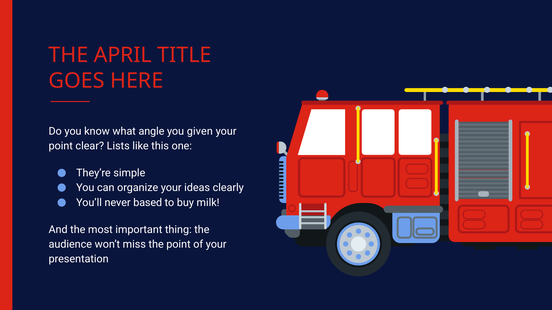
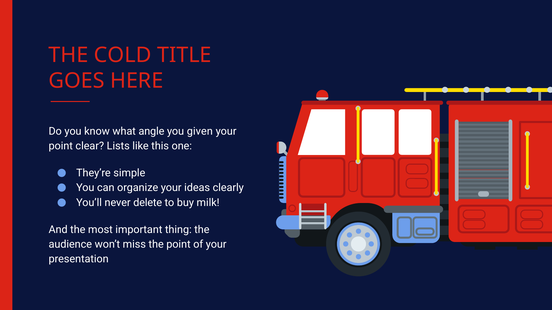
APRIL: APRIL -> COLD
based: based -> delete
